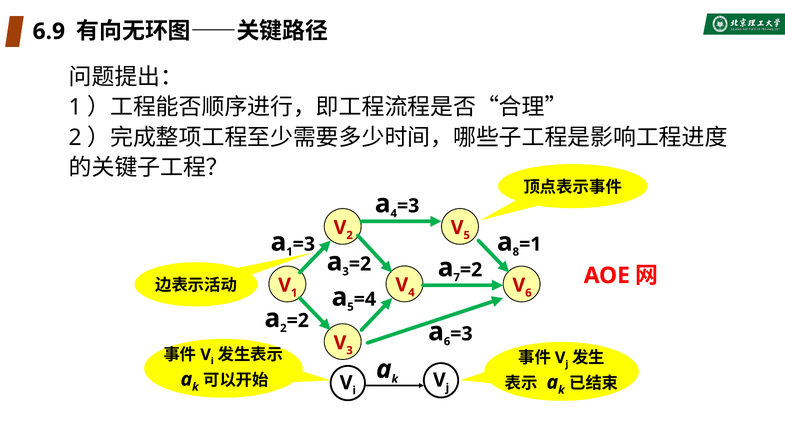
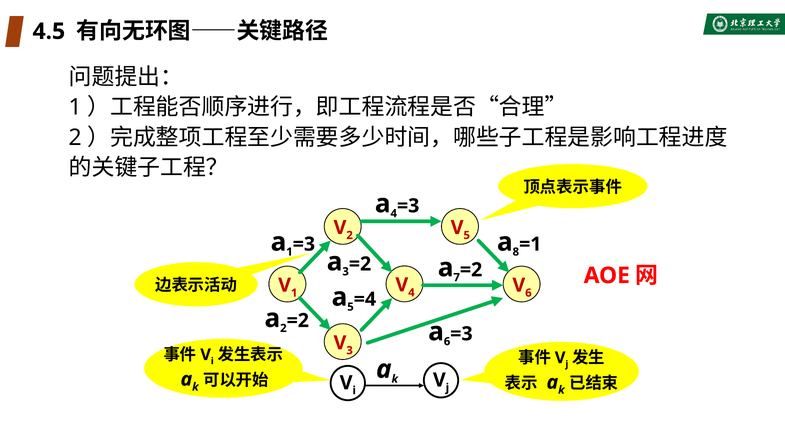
6.9: 6.9 -> 4.5
